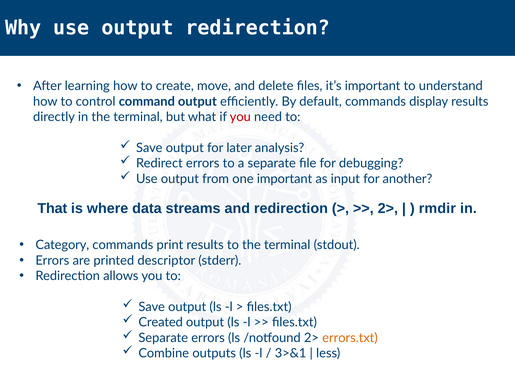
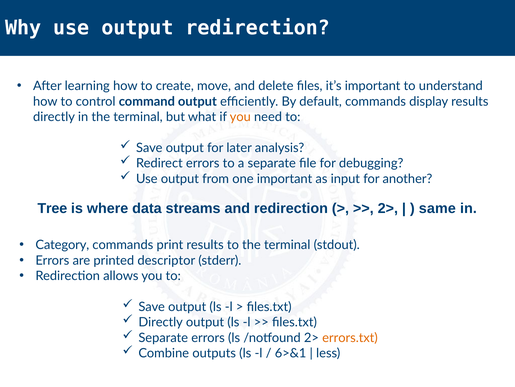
you at (240, 117) colour: red -> orange
That: That -> Tree
rmdir: rmdir -> same
Created at (161, 322): Created -> Directly
3>&1: 3>&1 -> 6>&1
